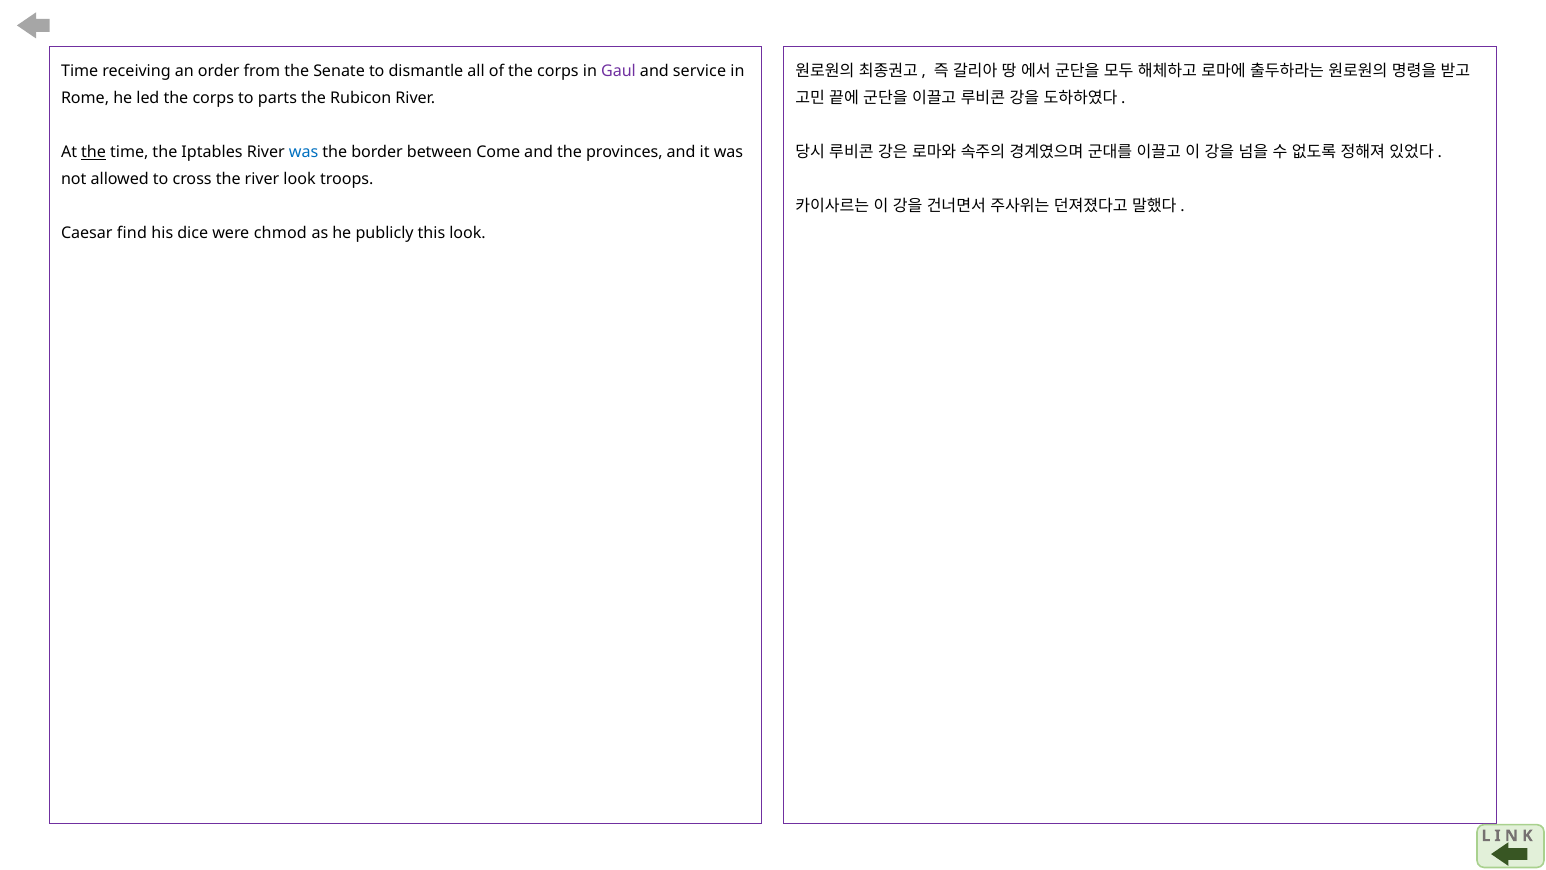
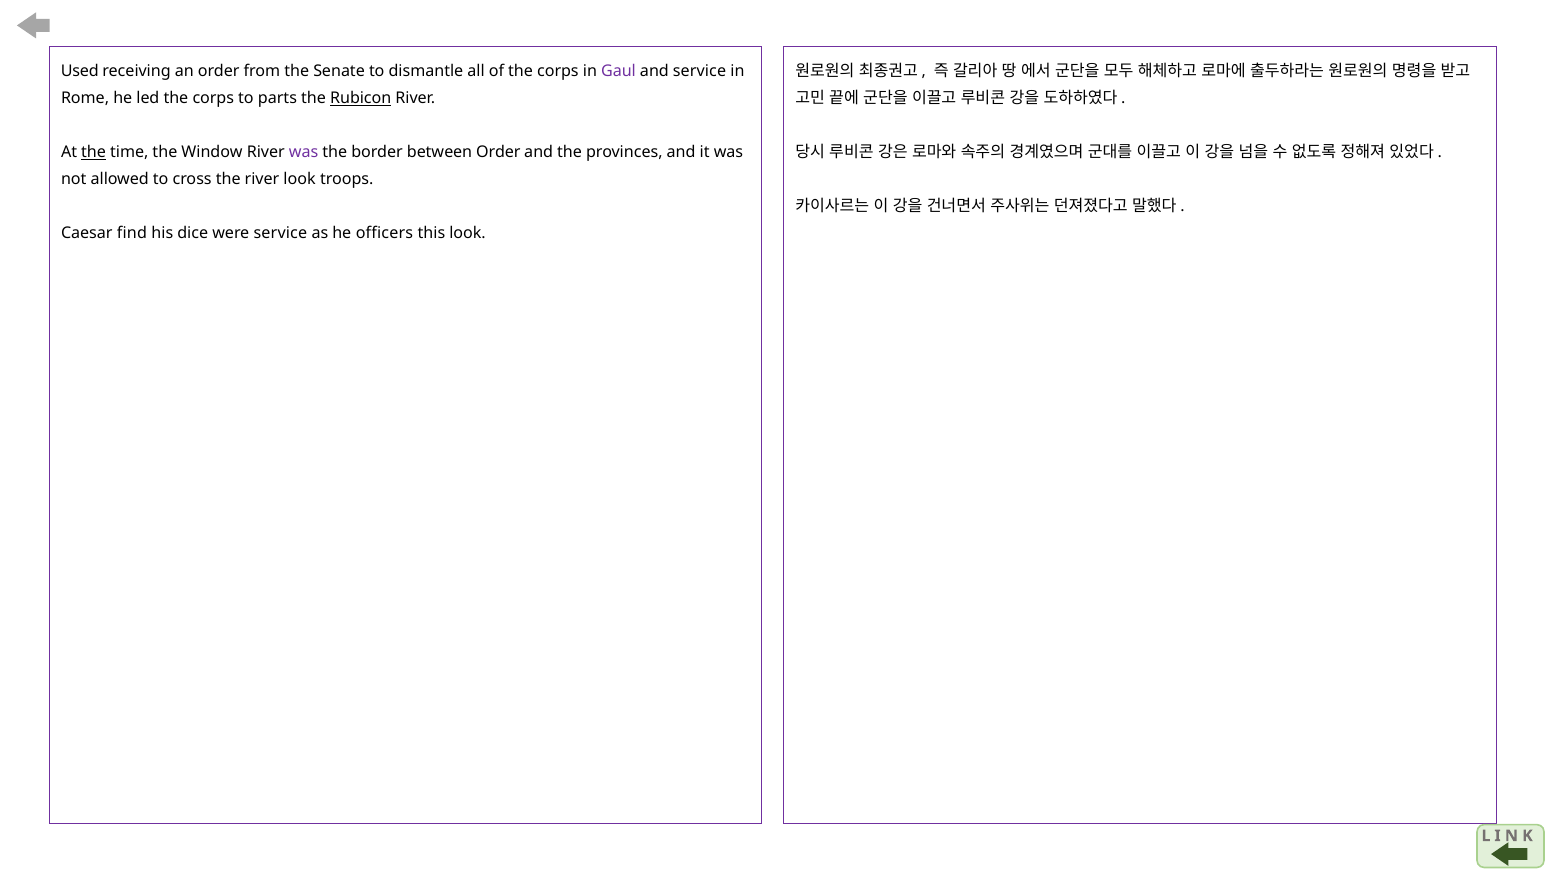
Time at (80, 71): Time -> Used
Rubicon underline: none -> present
Iptables: Iptables -> Window
was at (304, 152) colour: blue -> purple
between Come: Come -> Order
were chmod: chmod -> service
publicly: publicly -> officers
